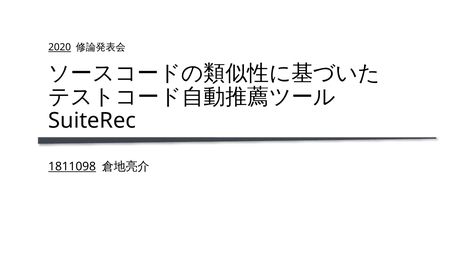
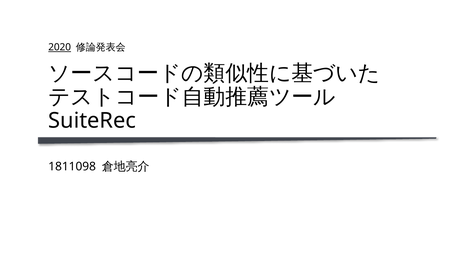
1811098 underline: present -> none
